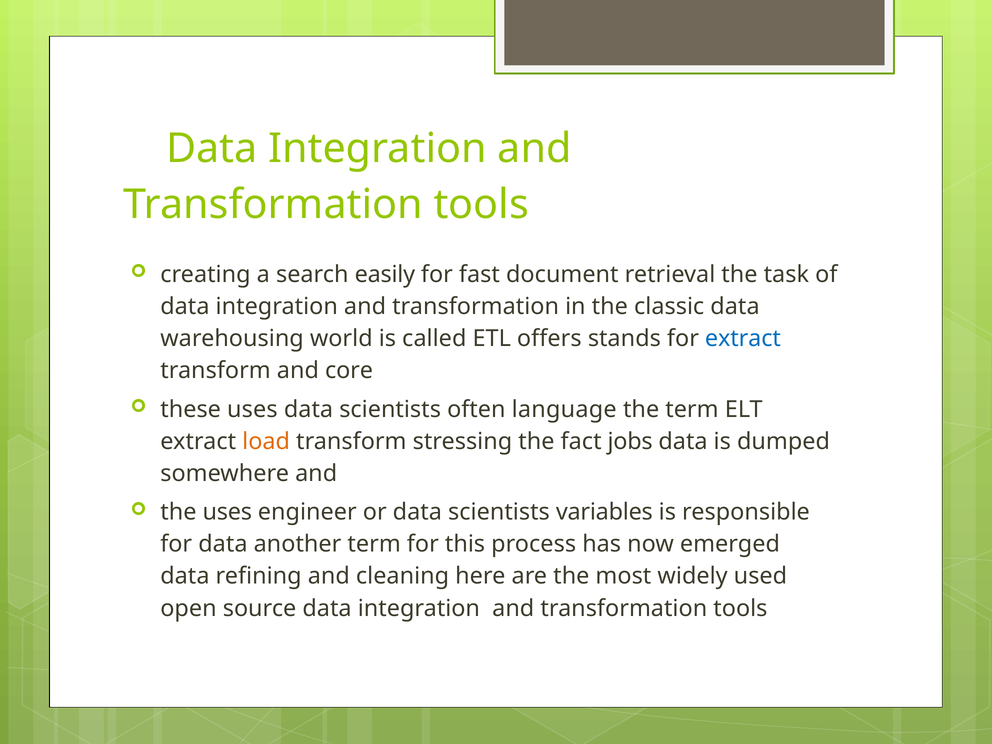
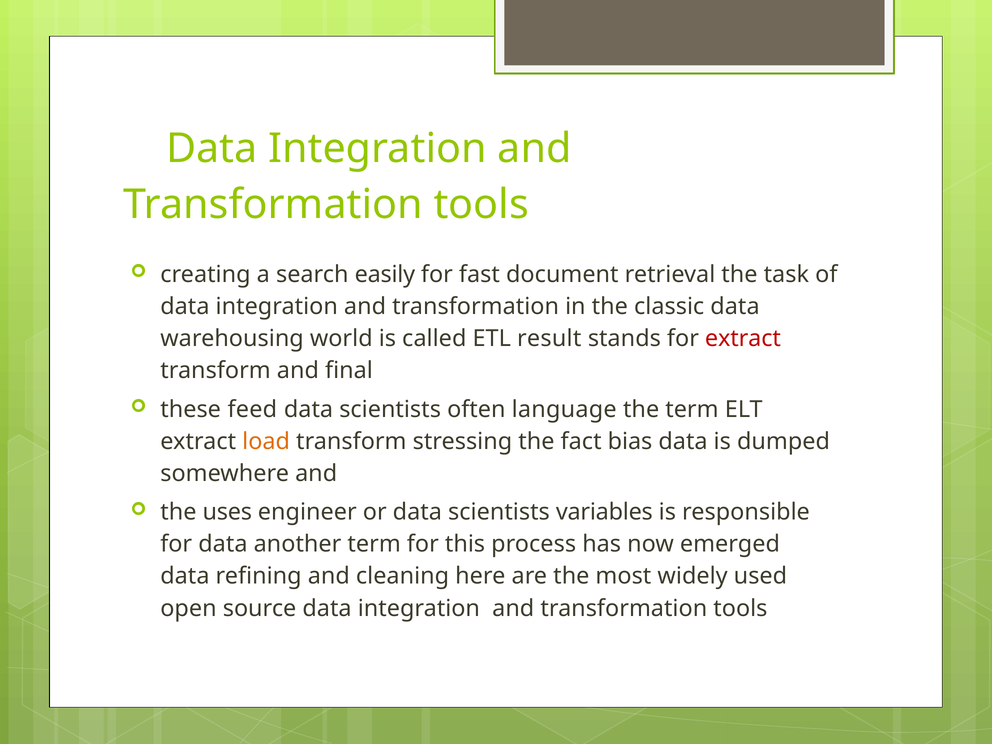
offers: offers -> result
extract at (743, 339) colour: blue -> red
core: core -> final
these uses: uses -> feed
jobs: jobs -> bias
